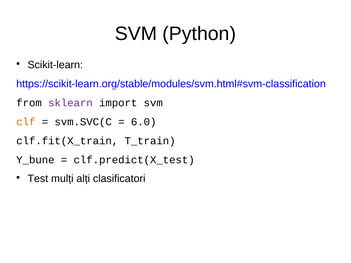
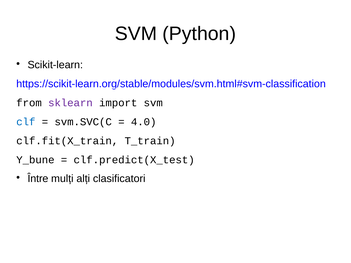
clf colour: orange -> blue
6.0: 6.0 -> 4.0
Test: Test -> Între
